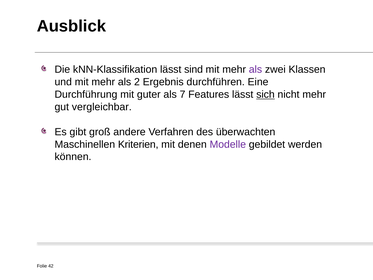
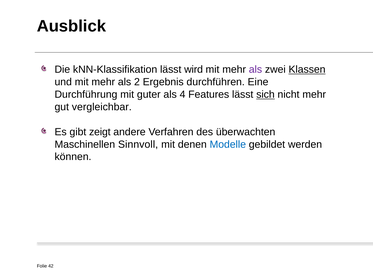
sind: sind -> wird
Klassen underline: none -> present
7: 7 -> 4
groß: groß -> zeigt
Kriterien: Kriterien -> Sinnvoll
Modelle colour: purple -> blue
